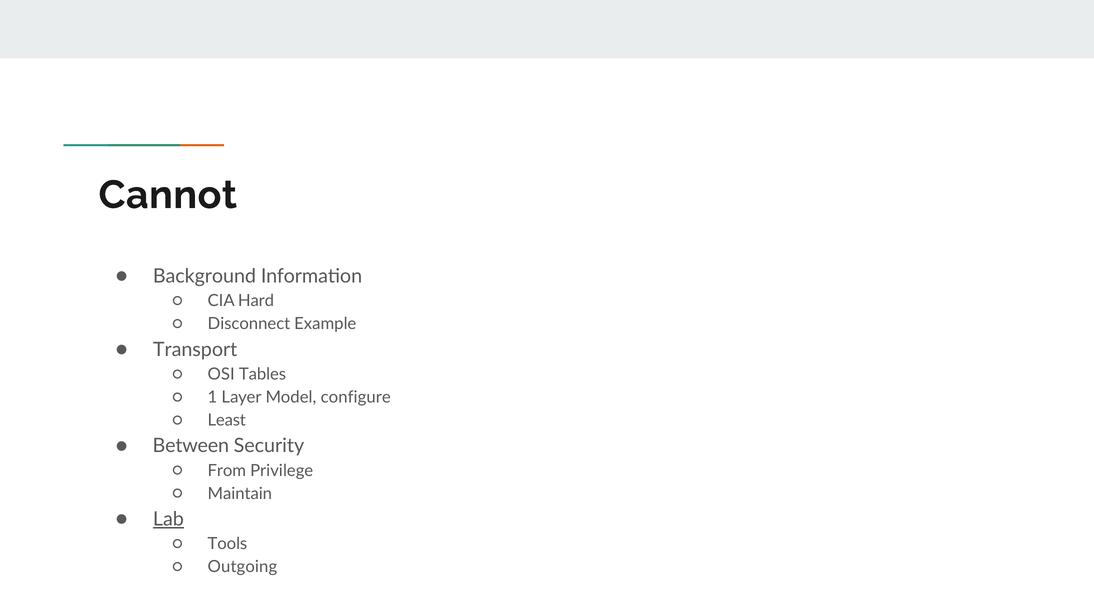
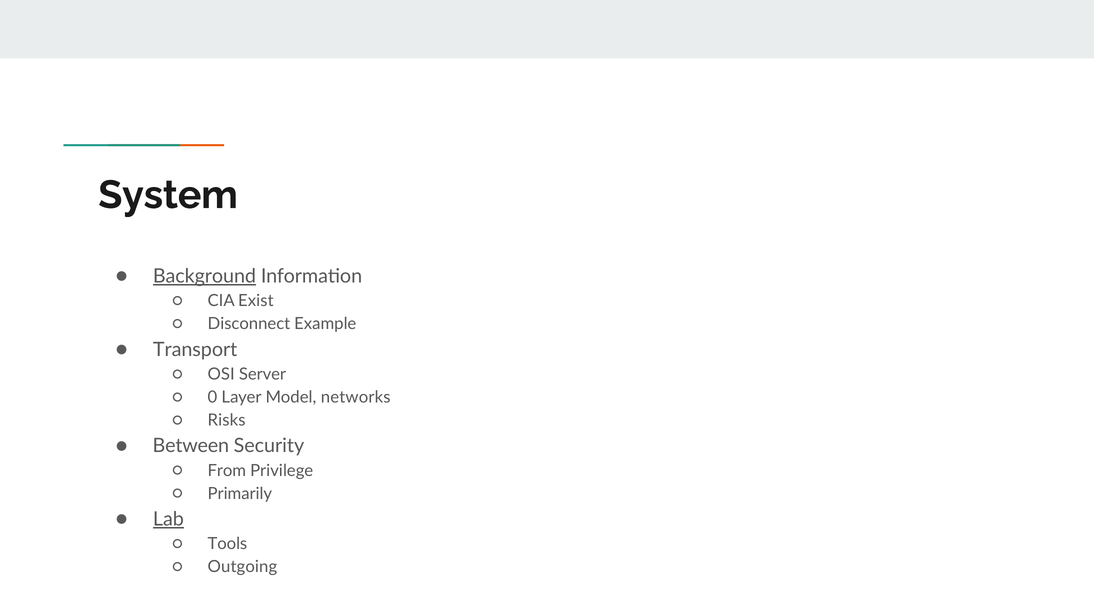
Cannot: Cannot -> System
Background underline: none -> present
Hard: Hard -> Exist
Tables: Tables -> Server
1: 1 -> 0
configure: configure -> networks
Least: Least -> Risks
Maintain: Maintain -> Primarily
